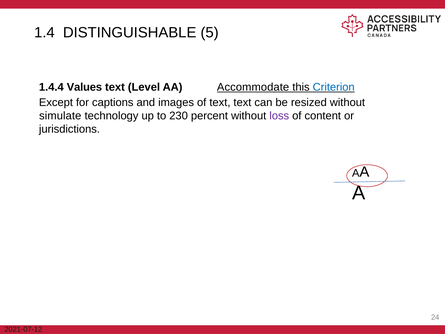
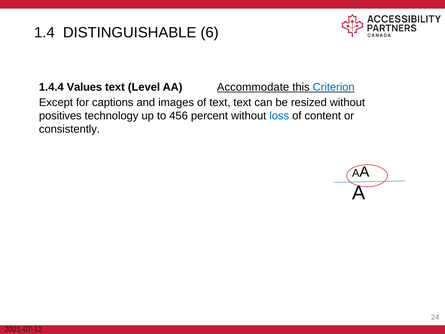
5: 5 -> 6
simulate: simulate -> positives
230: 230 -> 456
loss colour: purple -> blue
jurisdictions: jurisdictions -> consistently
